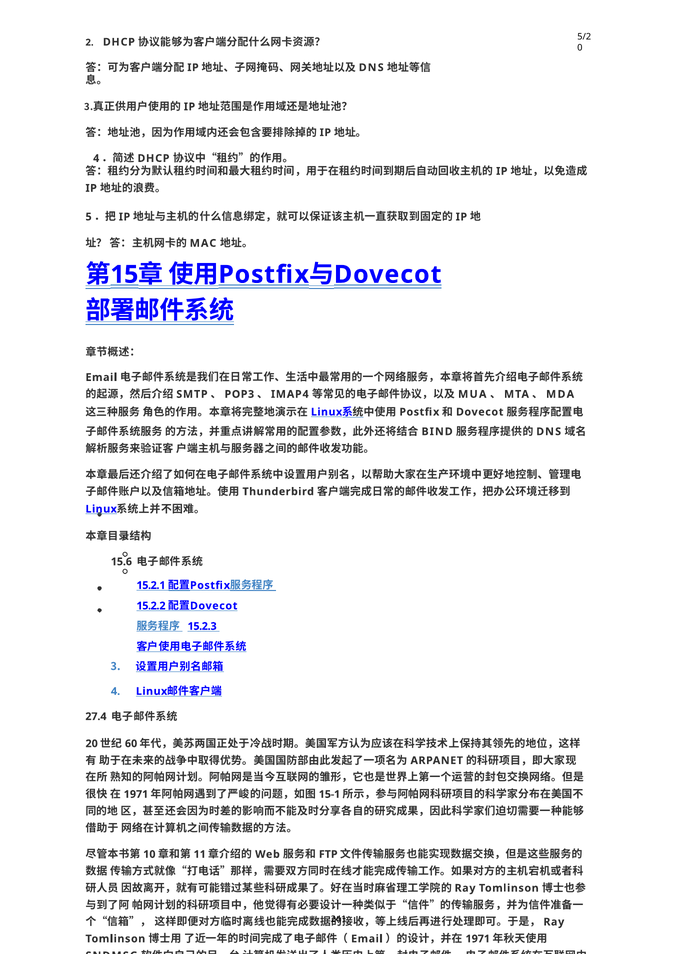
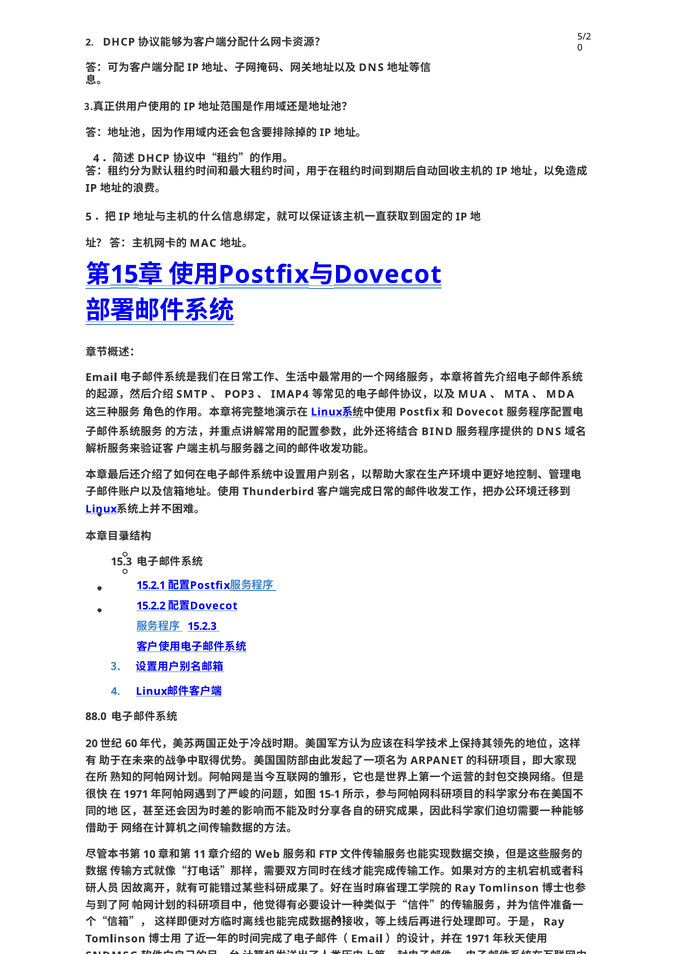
15.6: 15.6 -> 15.3
27.4: 27.4 -> 88.0
